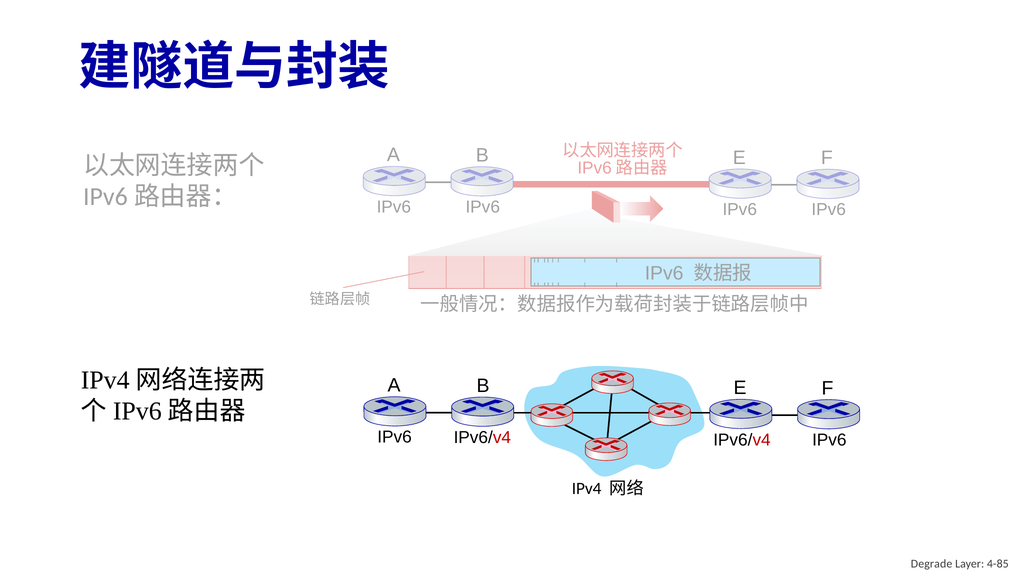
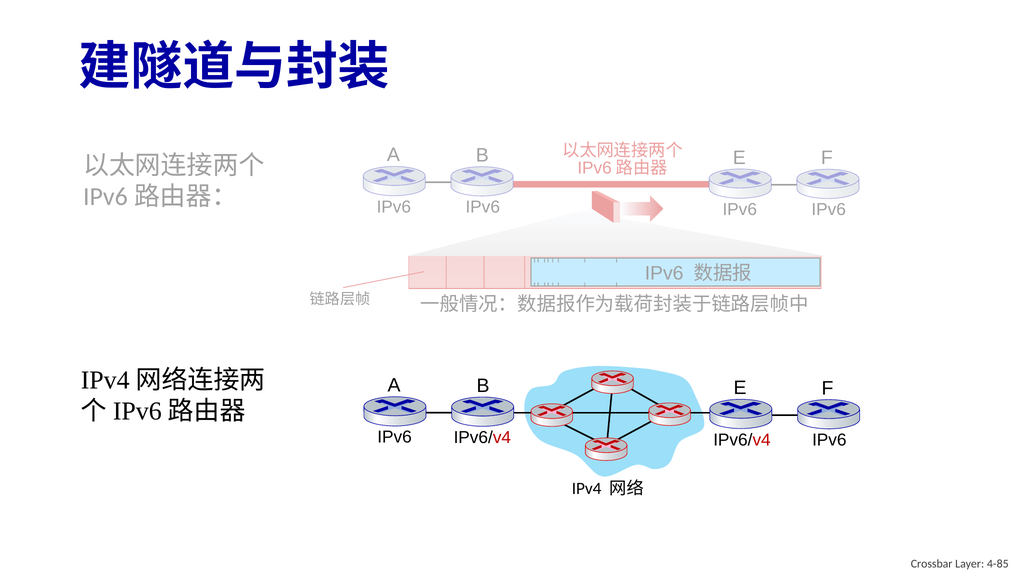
Degrade: Degrade -> Crossbar
